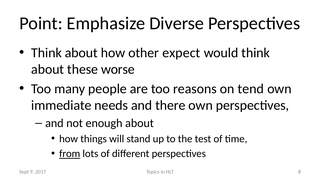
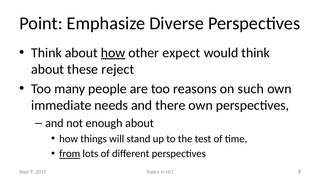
how at (113, 53) underline: none -> present
worse: worse -> reject
tend: tend -> such
